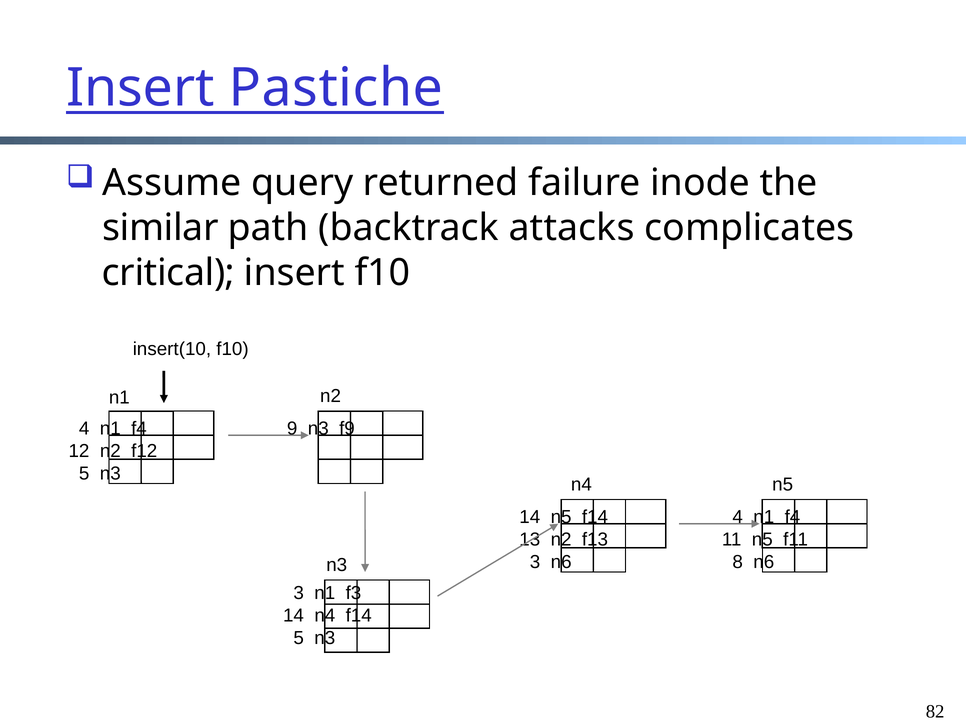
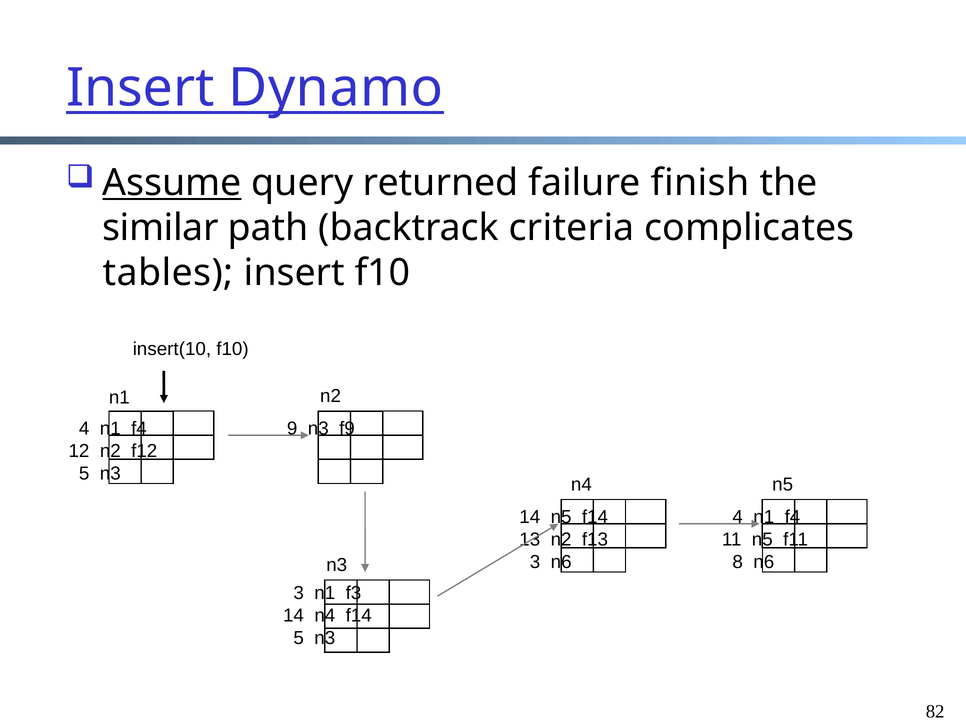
Pastiche: Pastiche -> Dynamo
Assume underline: none -> present
inode: inode -> finish
attacks: attacks -> criteria
critical: critical -> tables
